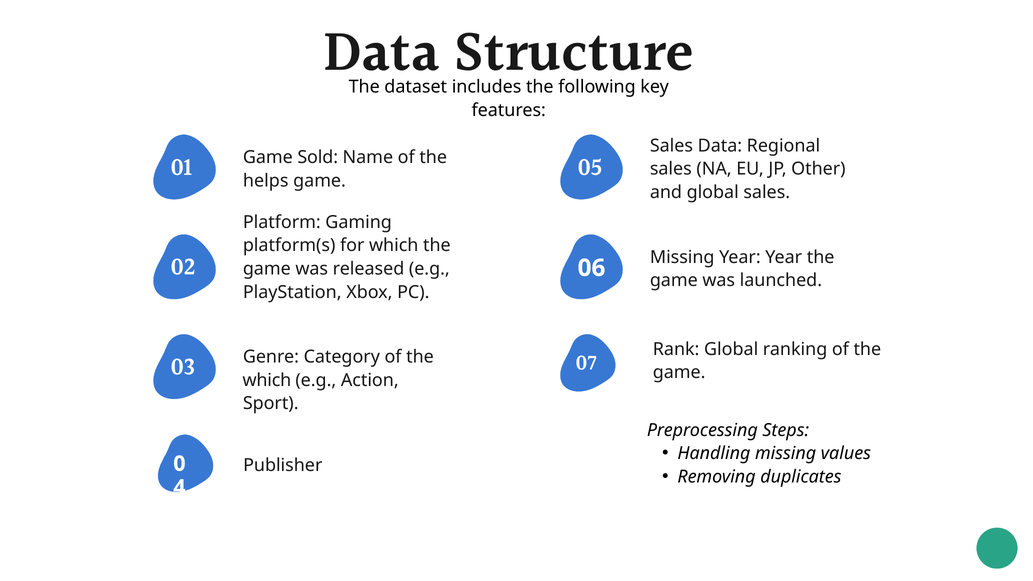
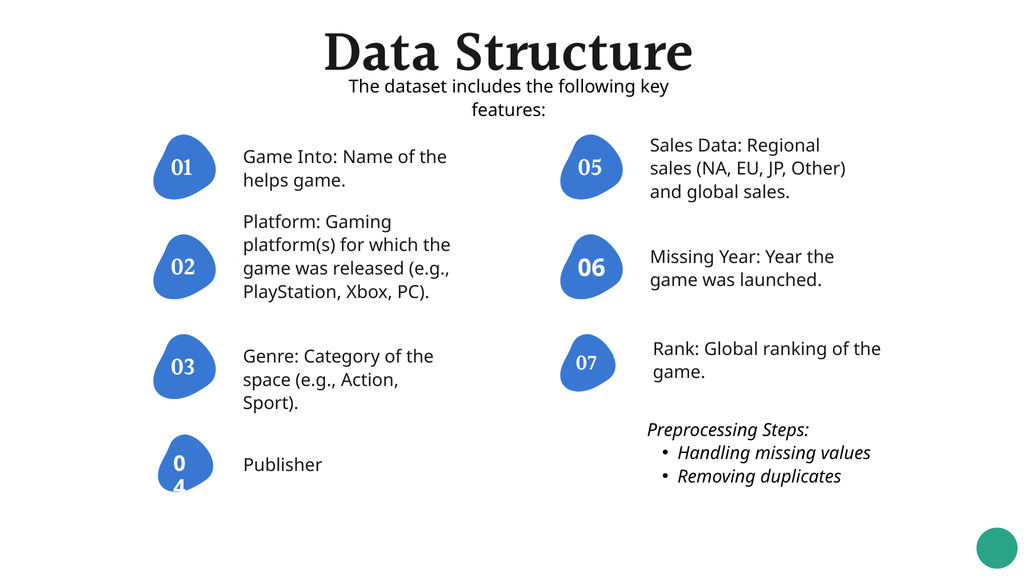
Sold: Sold -> Into
which at (267, 380): which -> space
